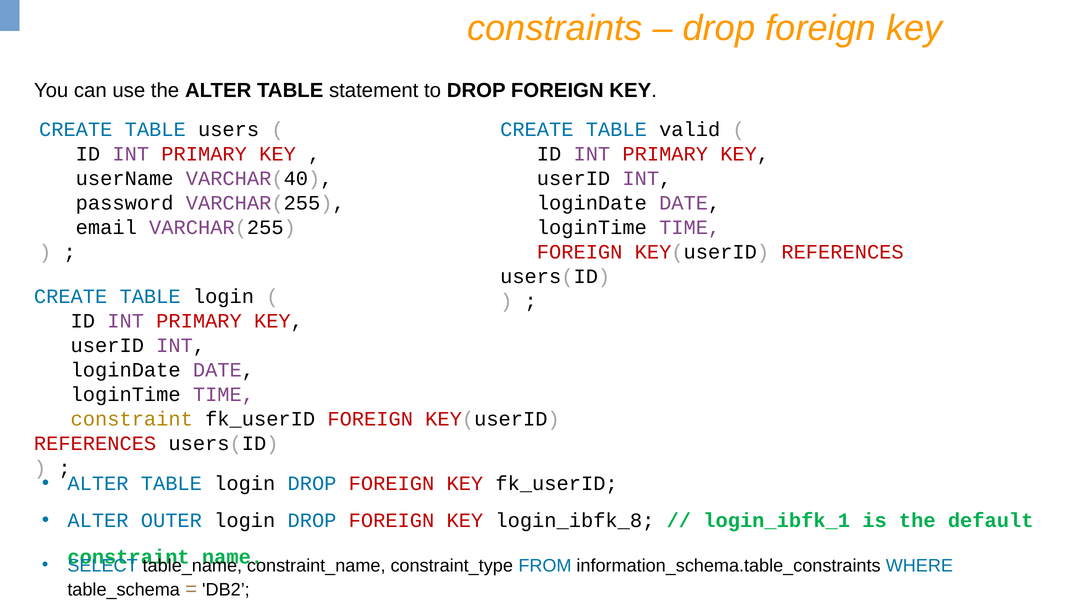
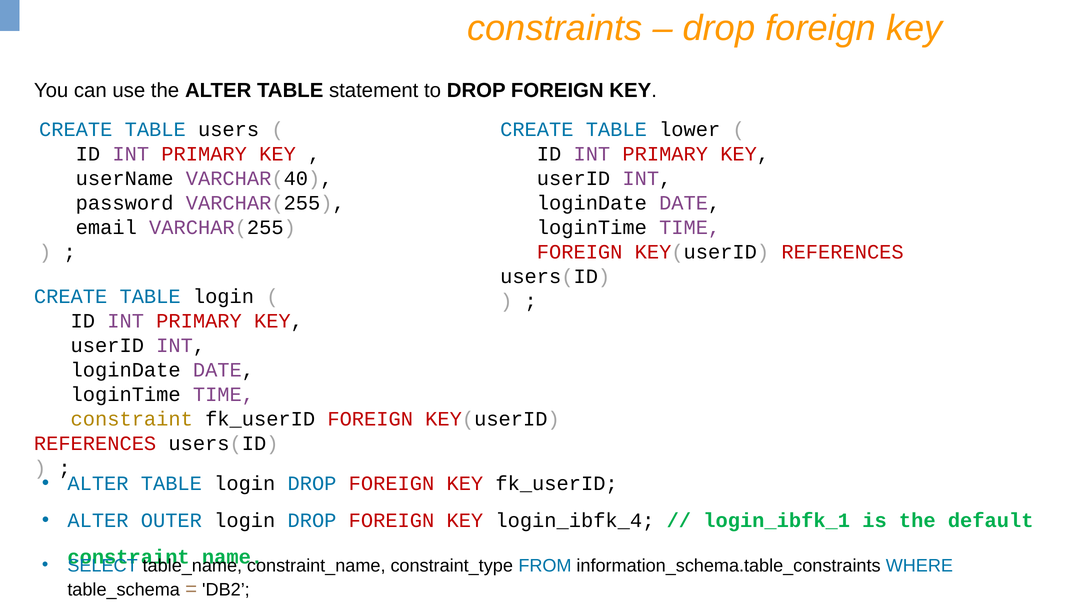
valid: valid -> lower
login_ibfk_8: login_ibfk_8 -> login_ibfk_4
